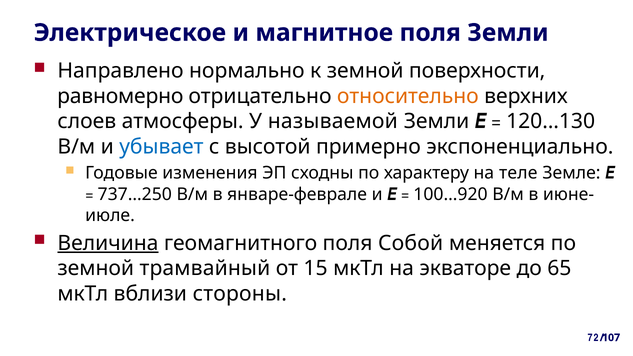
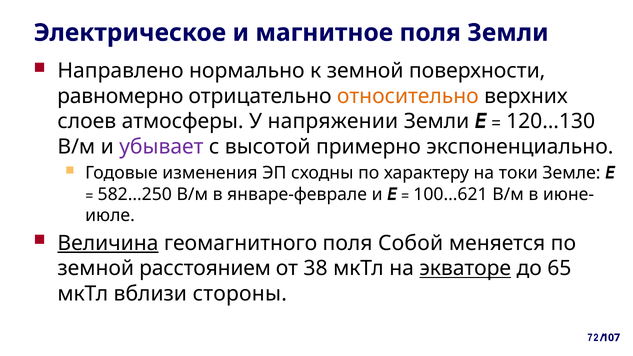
называемой: называемой -> напряжении
убывает colour: blue -> purple
теле: теле -> токи
737…250: 737…250 -> 582…250
100…920: 100…920 -> 100…621
трамвайный: трамвайный -> расстоянием
15: 15 -> 38
экваторе underline: none -> present
